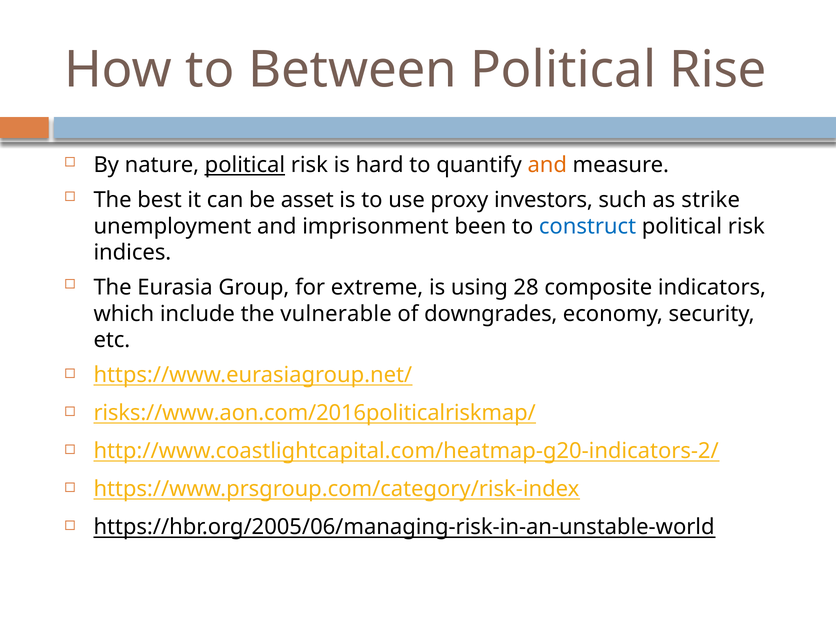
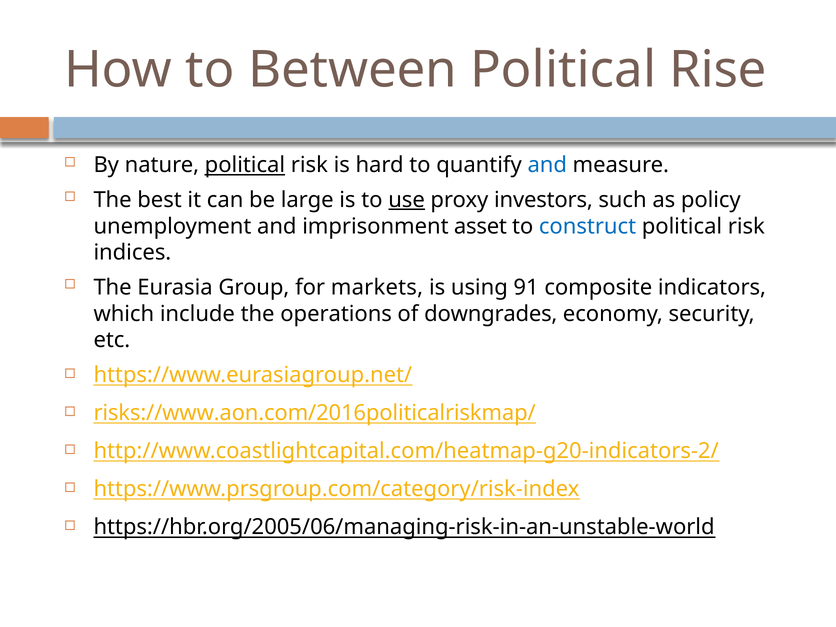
and at (547, 165) colour: orange -> blue
asset: asset -> large
use underline: none -> present
strike: strike -> policy
been: been -> asset
extreme: extreme -> markets
28: 28 -> 91
vulnerable: vulnerable -> operations
